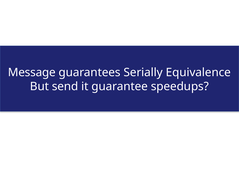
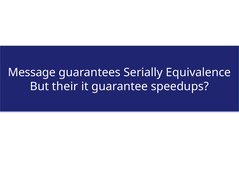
send: send -> their
